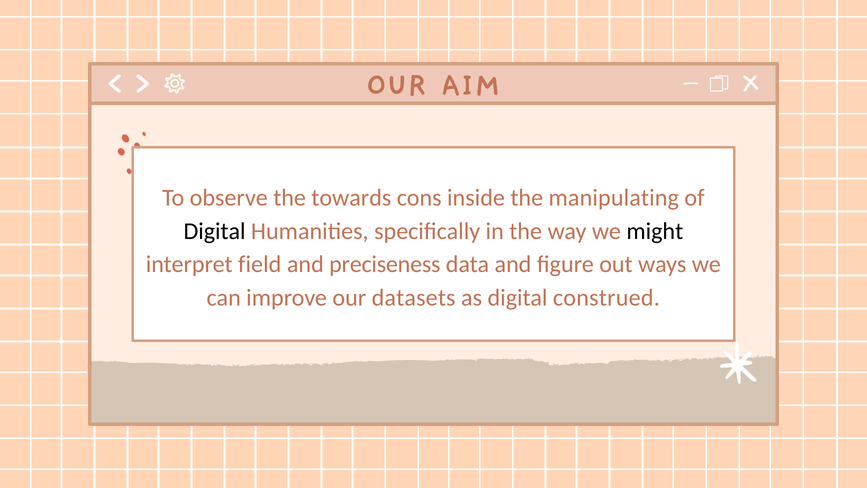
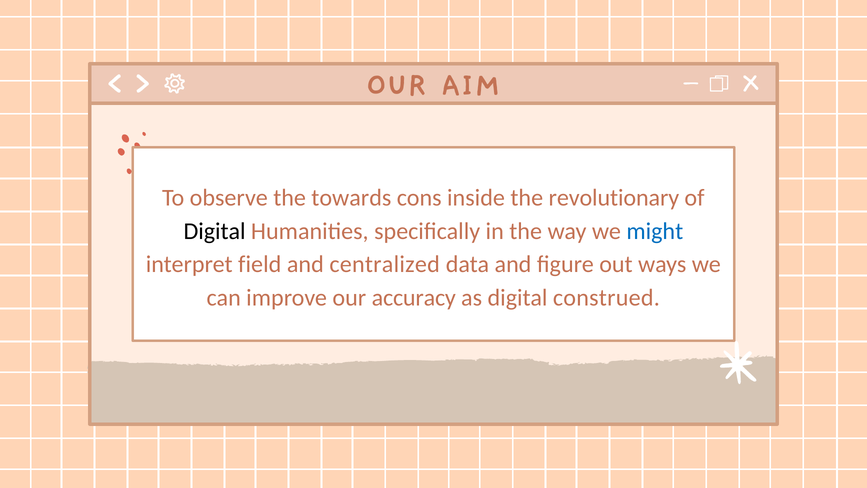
manipulating: manipulating -> revolutionary
might colour: black -> blue
preciseness: preciseness -> centralized
datasets: datasets -> accuracy
